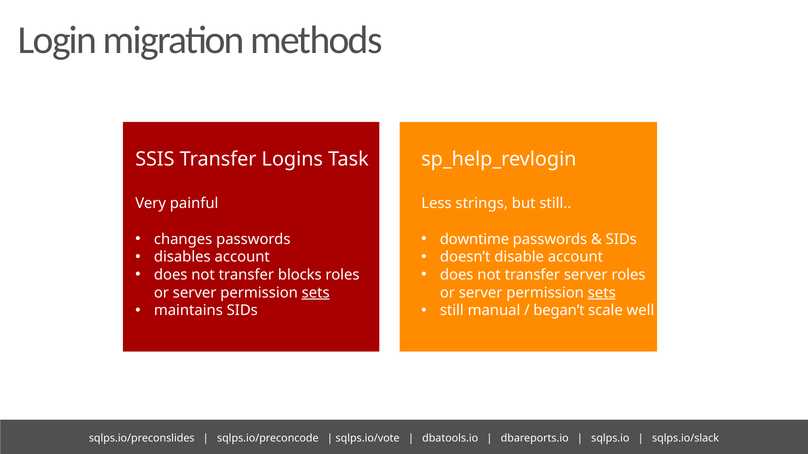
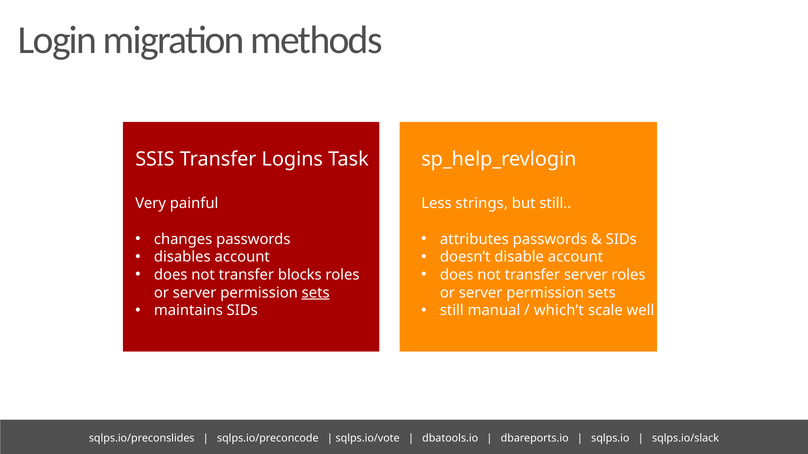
downtime: downtime -> attributes
sets at (602, 293) underline: present -> none
began’t: began’t -> which’t
